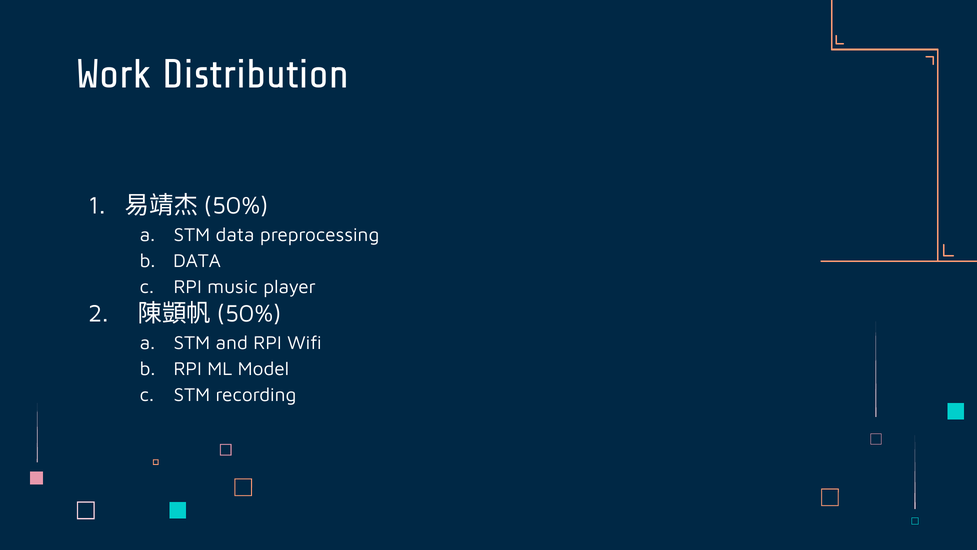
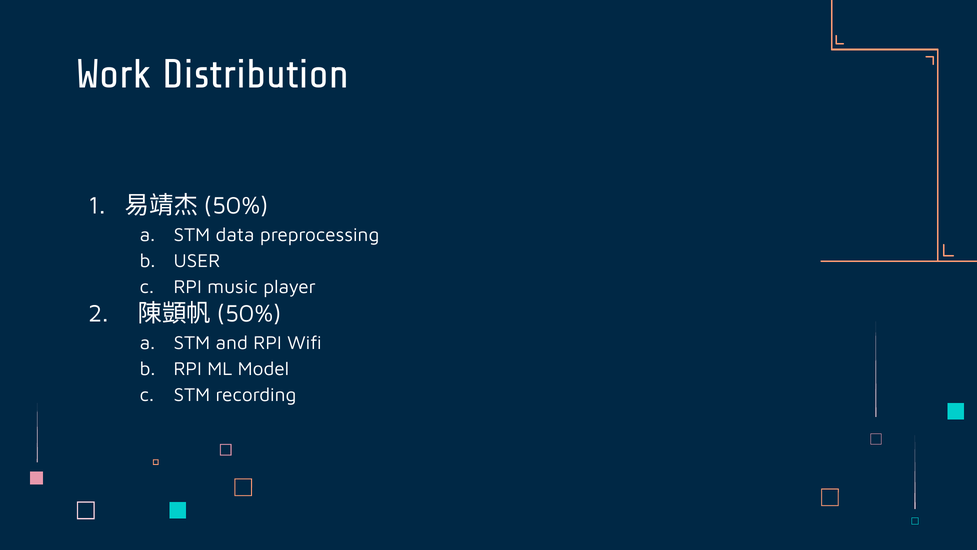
DATA at (197, 261): DATA -> USER
